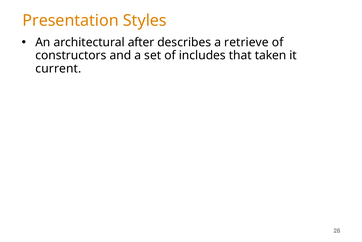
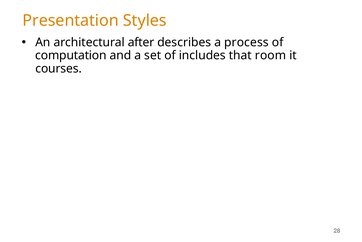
retrieve: retrieve -> process
constructors: constructors -> computation
taken: taken -> room
current: current -> courses
